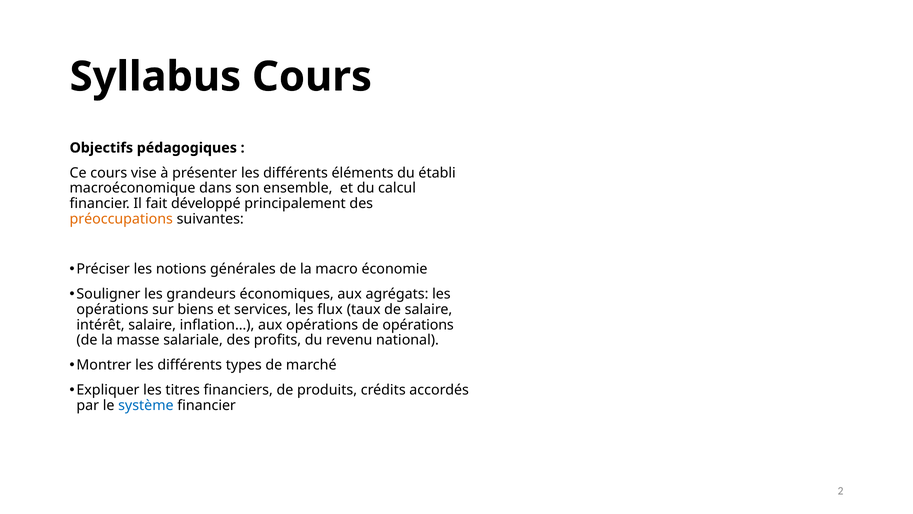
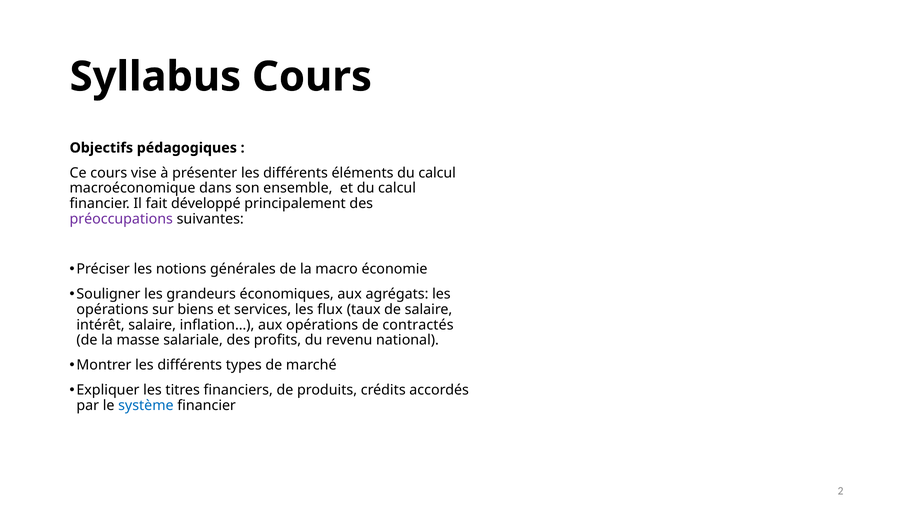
éléments du établi: établi -> calcul
préoccupations colour: orange -> purple
de opérations: opérations -> contractés
